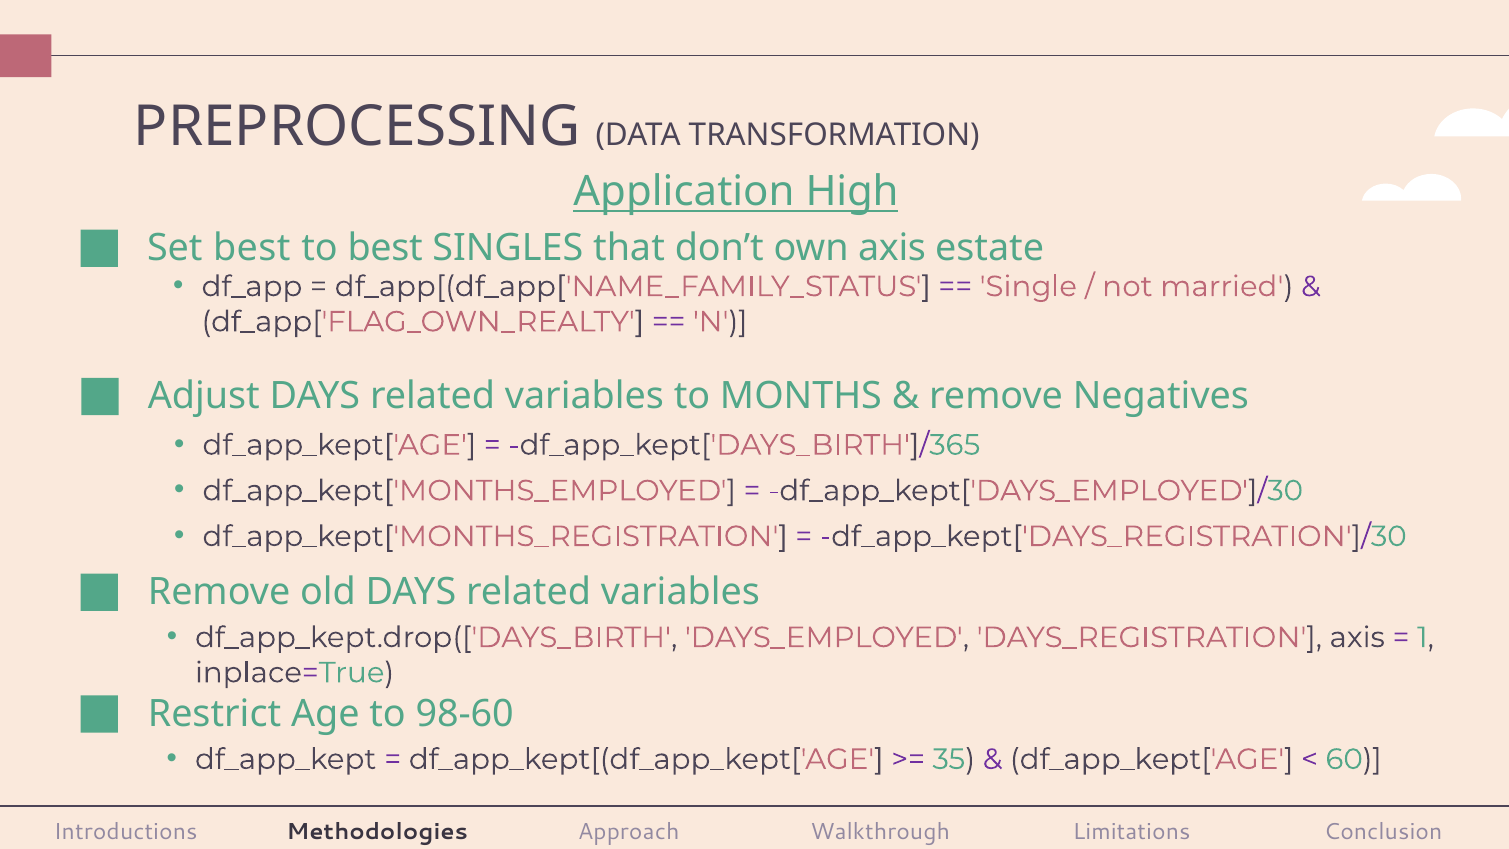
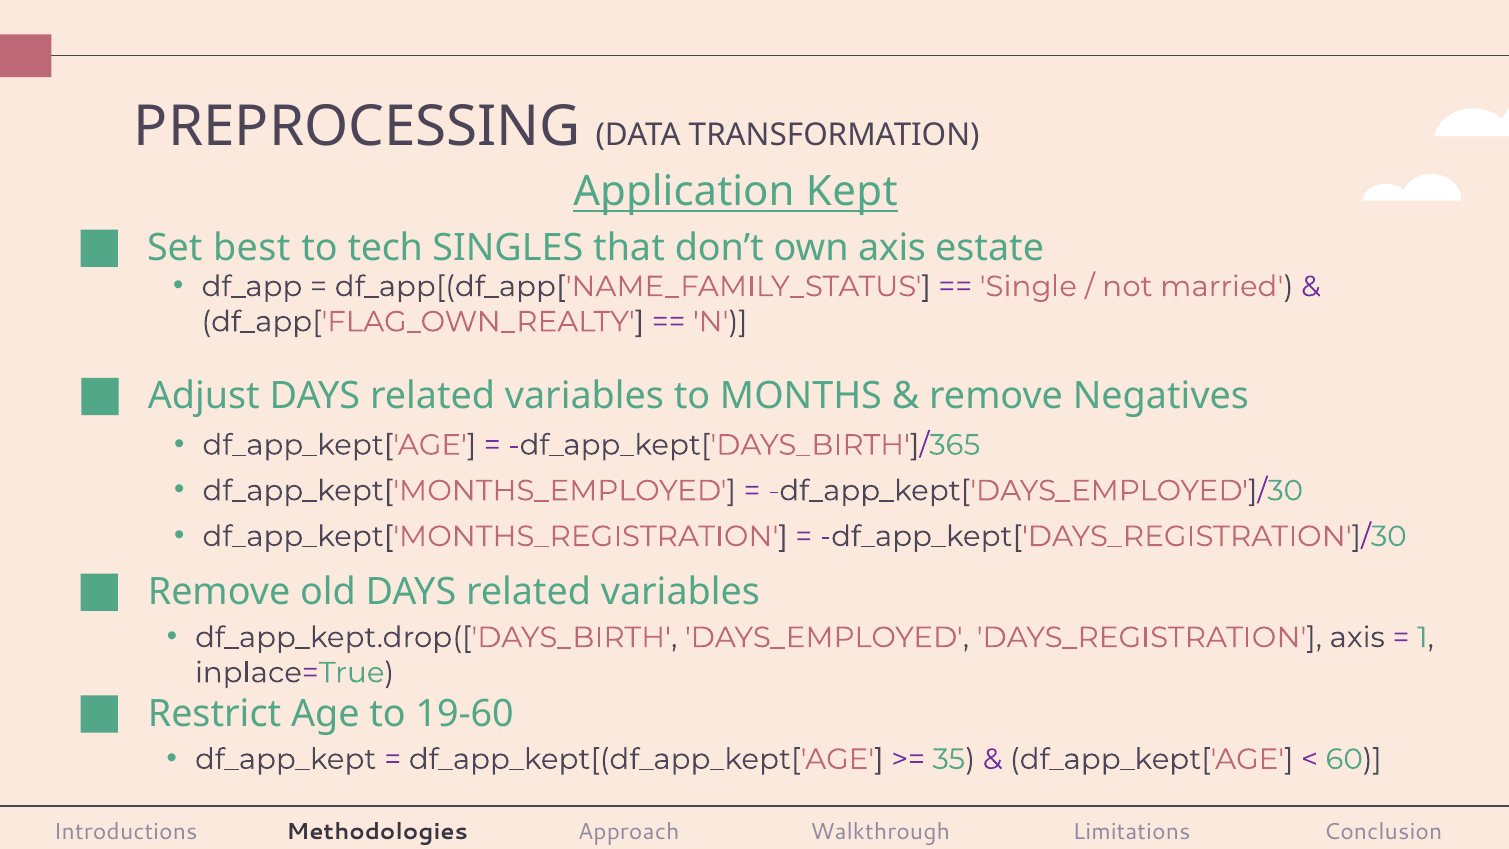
High: High -> Kept
to best: best -> tech
98-60: 98-60 -> 19-60
